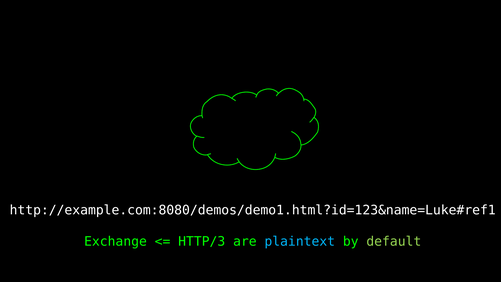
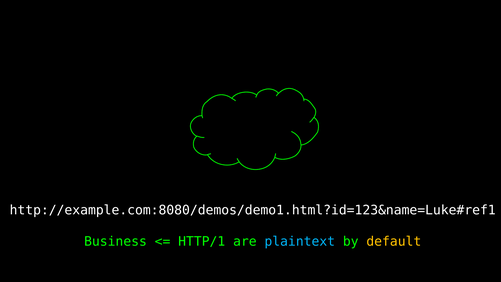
Exchange: Exchange -> Business
HTTP/3: HTTP/3 -> HTTP/1
default colour: light green -> yellow
